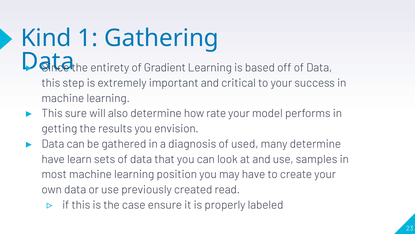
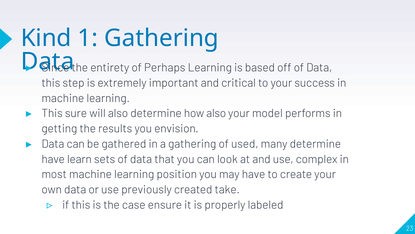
Gradient: Gradient -> Perhaps
how rate: rate -> also
a diagnosis: diagnosis -> gathering
samples: samples -> complex
read: read -> take
